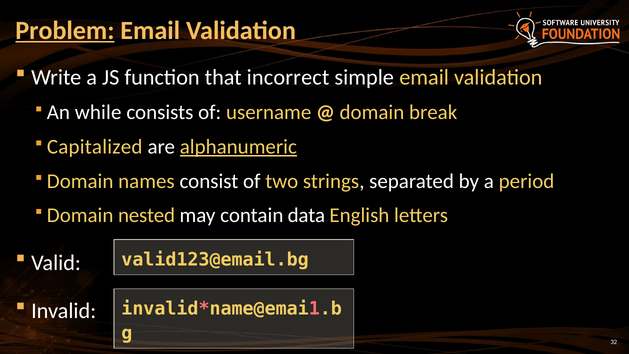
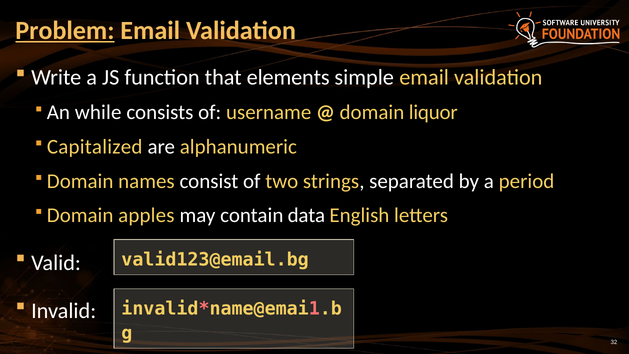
incorrect: incorrect -> elements
break: break -> liquor
alphanumeric underline: present -> none
nested: nested -> apples
